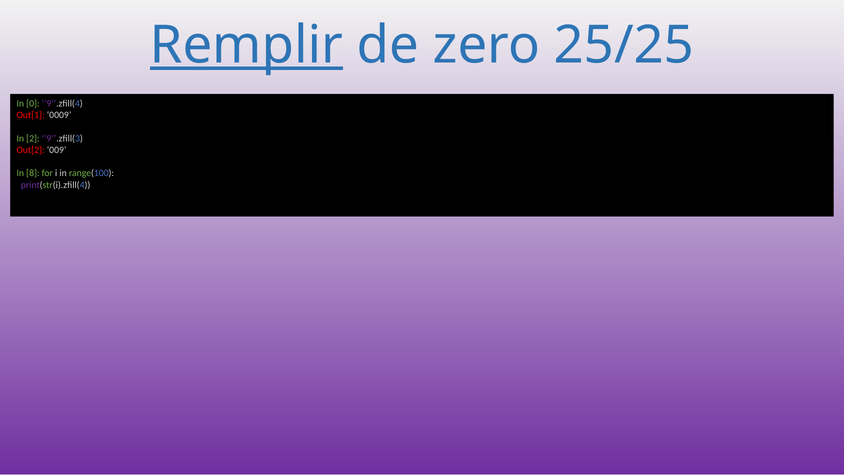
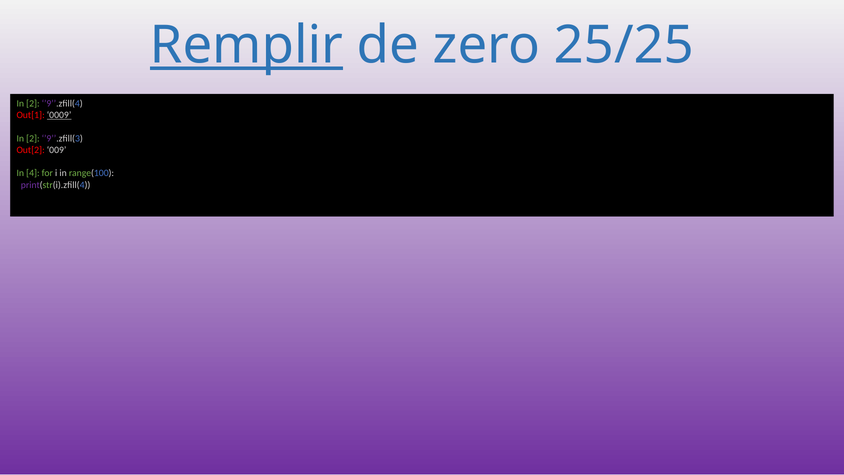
0 at (33, 104): 0 -> 2
0009 underline: none -> present
8: 8 -> 4
